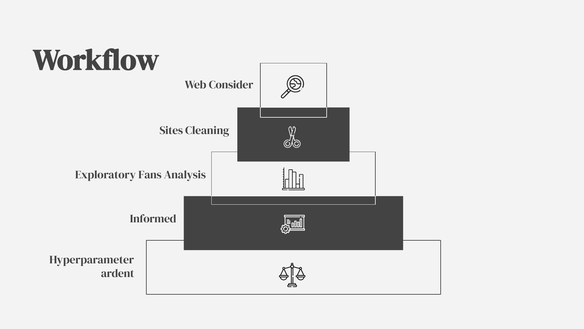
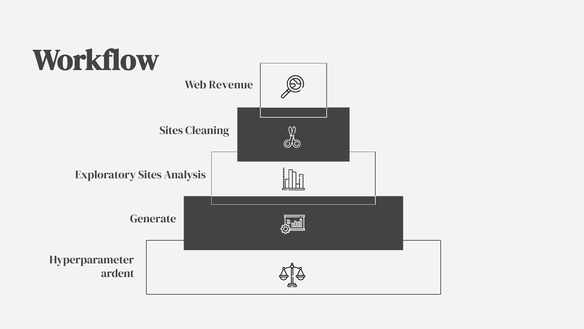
Consider: Consider -> Revenue
Exploratory Fans: Fans -> Sites
Informed: Informed -> Generate
